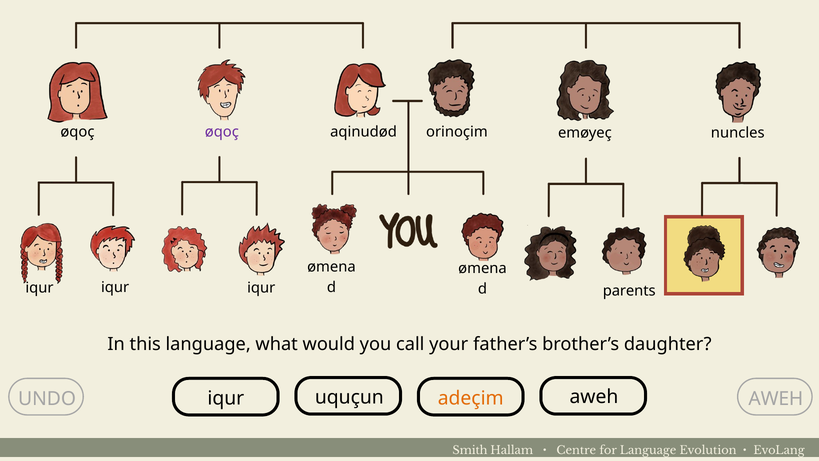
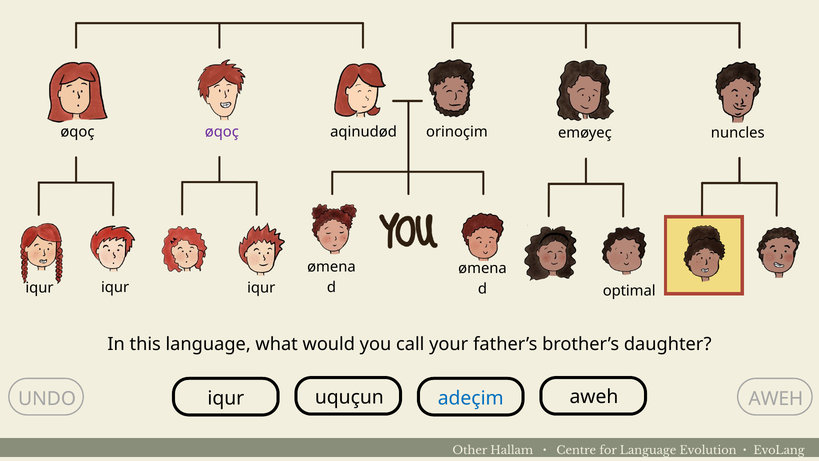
parents: parents -> optimal
adeçim colour: orange -> blue
Smith: Smith -> Other
